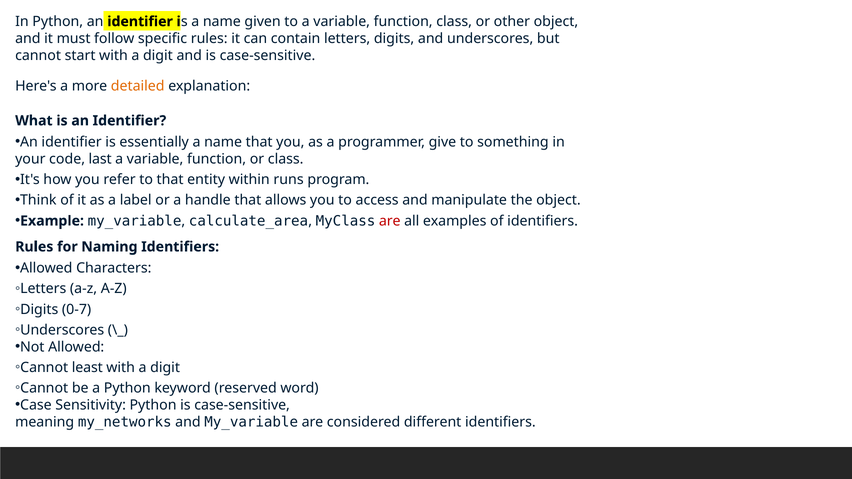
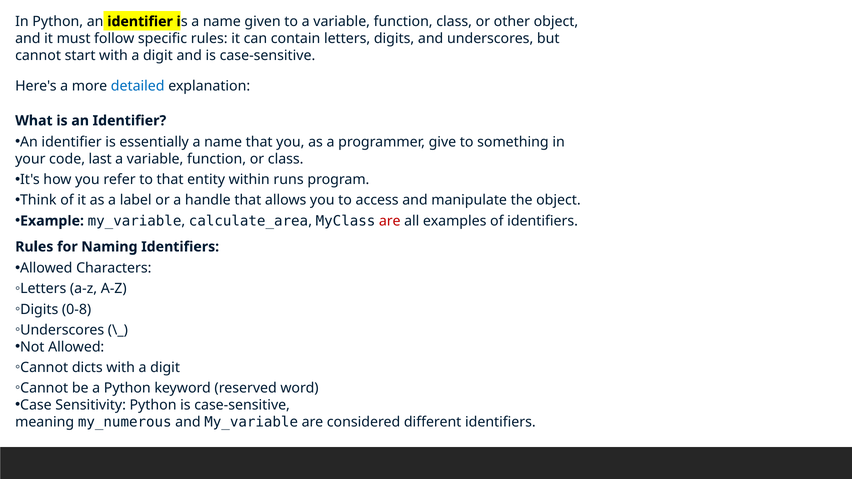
detailed colour: orange -> blue
0-7: 0-7 -> 0-8
least: least -> dicts
my_networks: my_networks -> my_numerous
